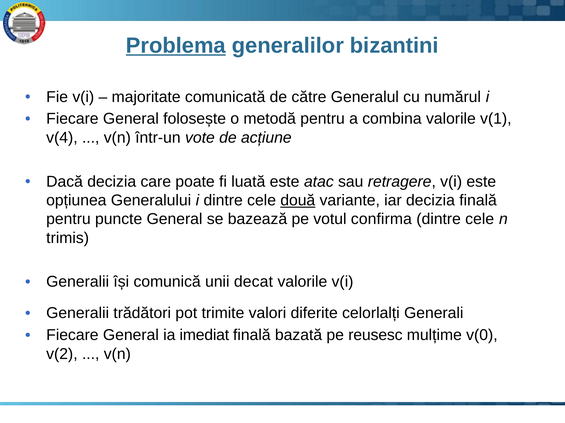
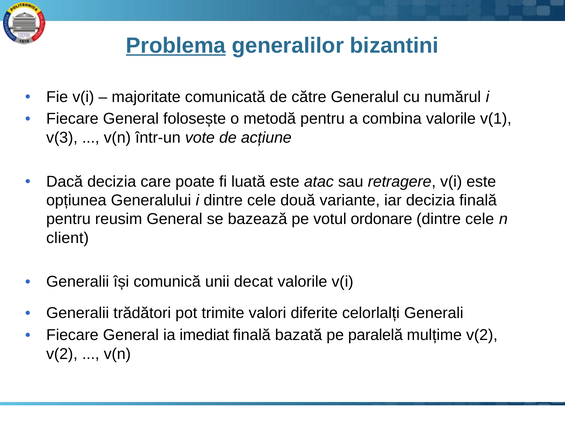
v(4: v(4 -> v(3
două underline: present -> none
puncte: puncte -> reusim
confirma: confirma -> ordonare
trimis: trimis -> client
reusesc: reusesc -> paralelă
mulțime v(0: v(0 -> v(2
